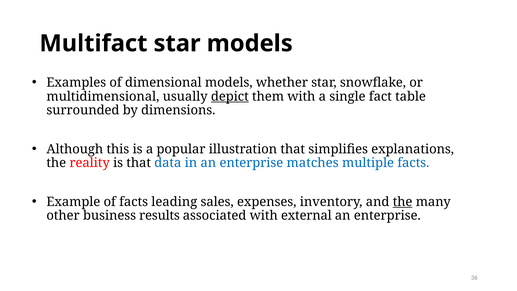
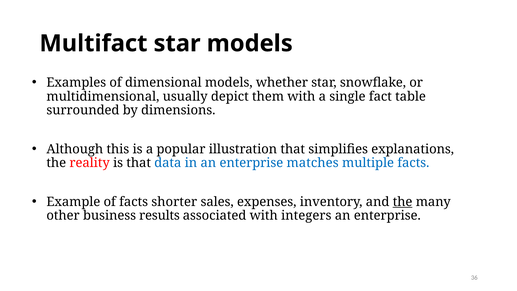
depict underline: present -> none
leading: leading -> shorter
external: external -> integers
